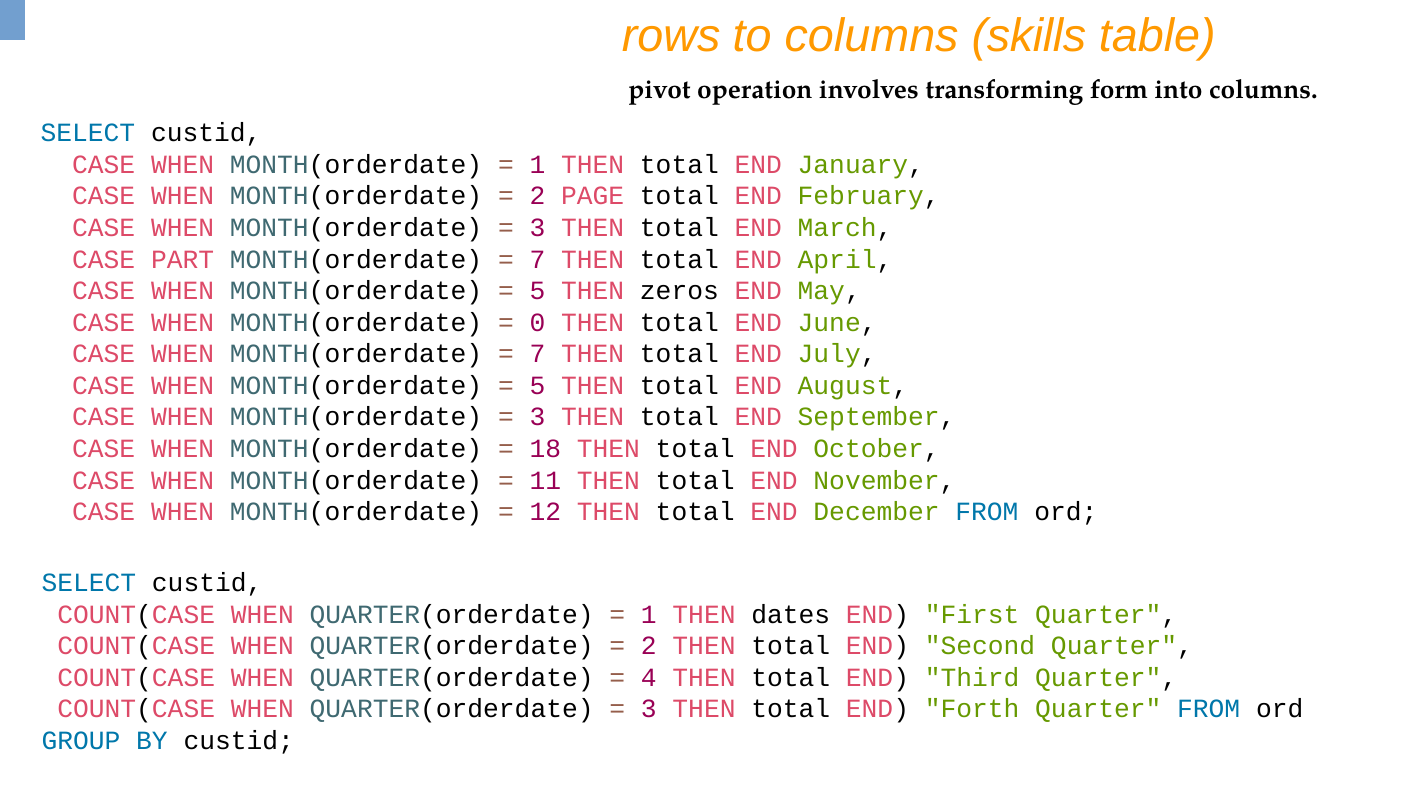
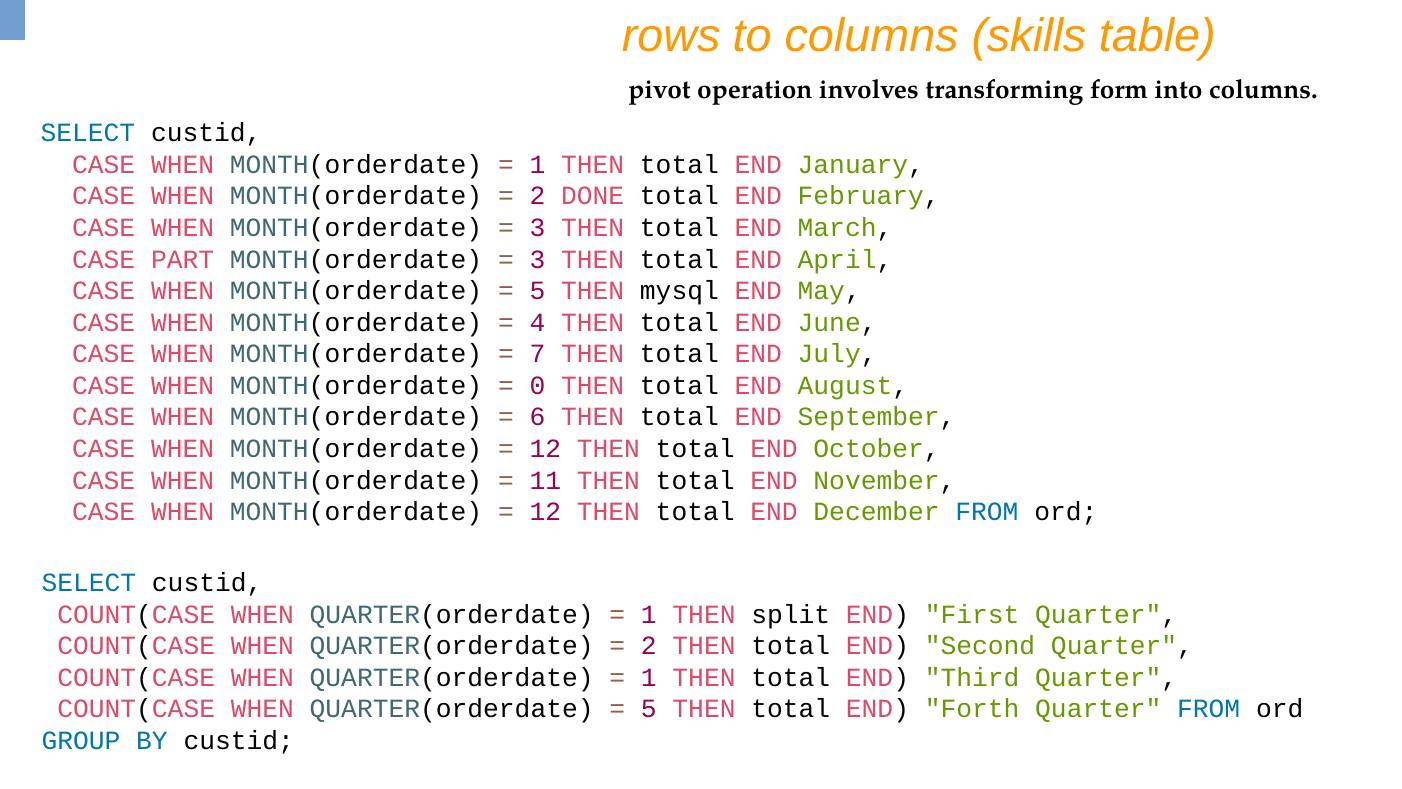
PAGE: PAGE -> DONE
7 at (537, 259): 7 -> 3
zeros: zeros -> mysql
0: 0 -> 4
5 at (537, 385): 5 -> 0
3 at (537, 417): 3 -> 6
18 at (545, 449): 18 -> 12
dates: dates -> split
4 at (649, 677): 4 -> 1
3 at (649, 709): 3 -> 5
